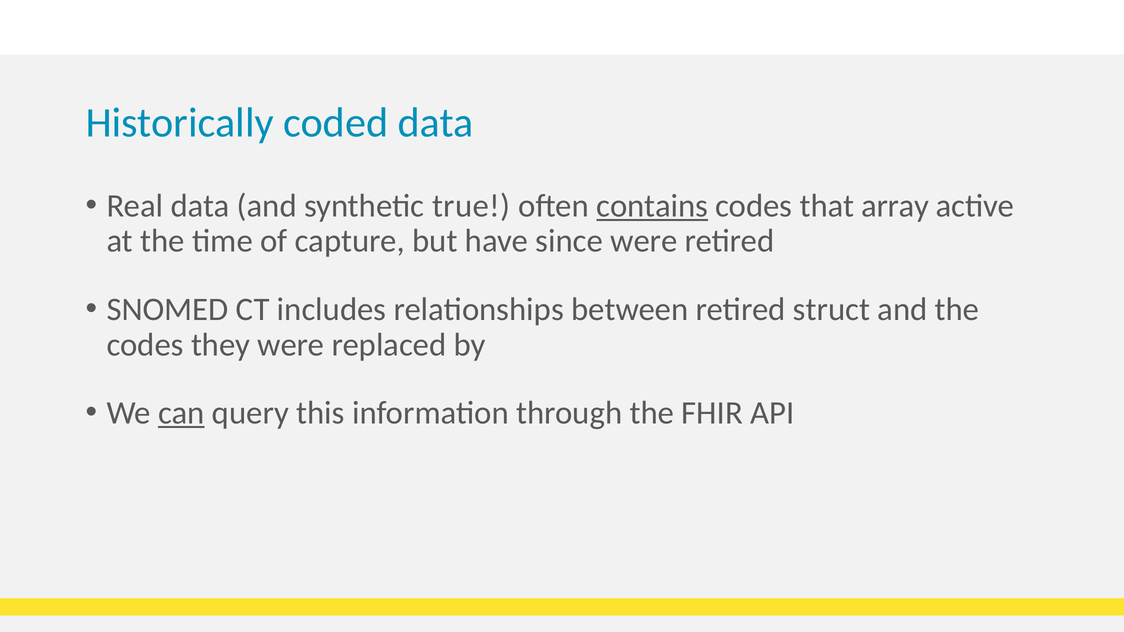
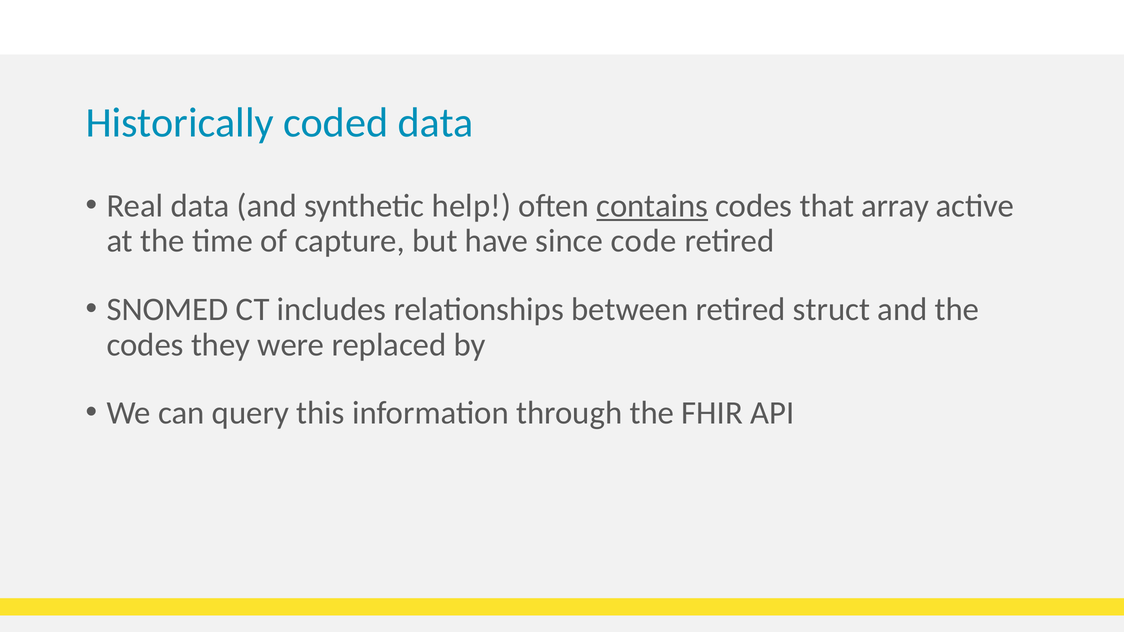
true: true -> help
since were: were -> code
can underline: present -> none
